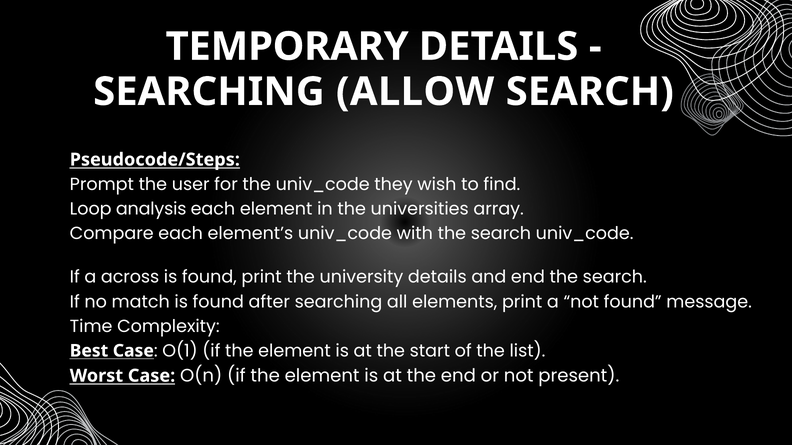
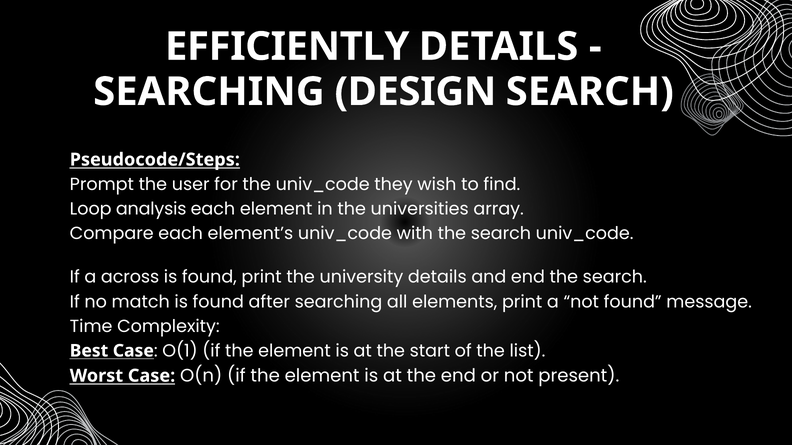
TEMPORARY: TEMPORARY -> EFFICIENTLY
ALLOW: ALLOW -> DESIGN
